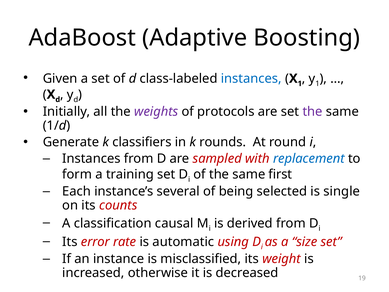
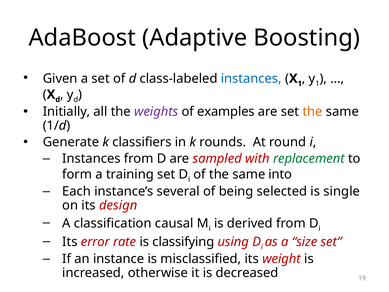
protocols: protocols -> examples
the at (313, 111) colour: purple -> orange
replacement colour: blue -> green
first: first -> into
counts: counts -> design
automatic: automatic -> classifying
